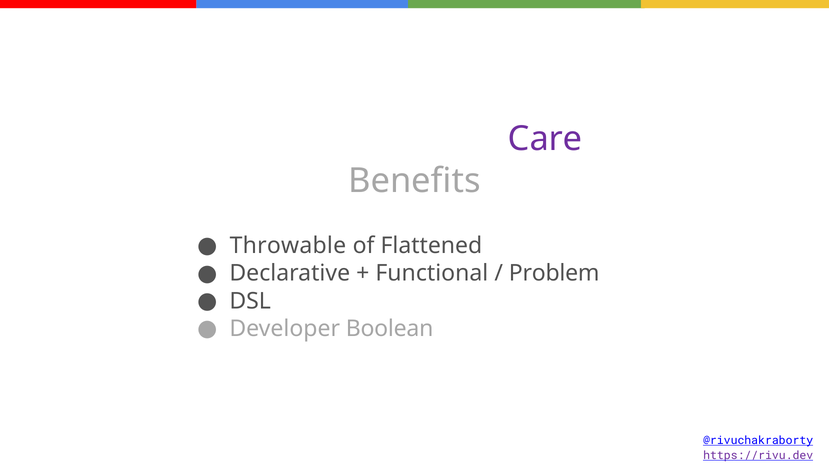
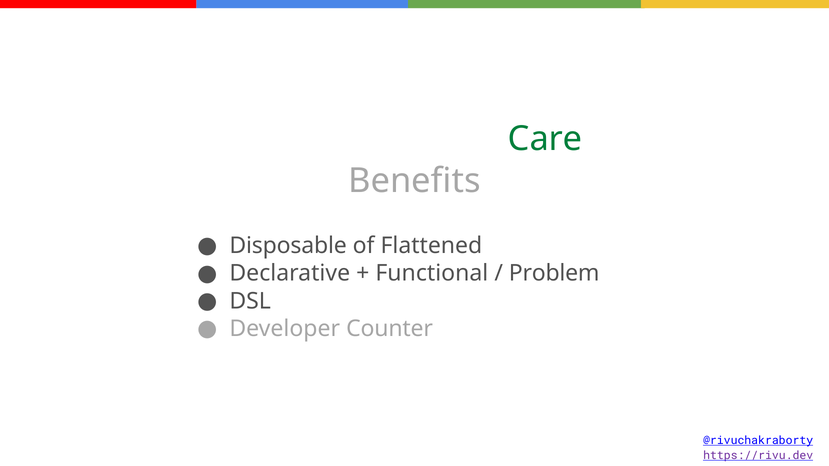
Care colour: purple -> green
Throwable: Throwable -> Disposable
Boolean: Boolean -> Counter
